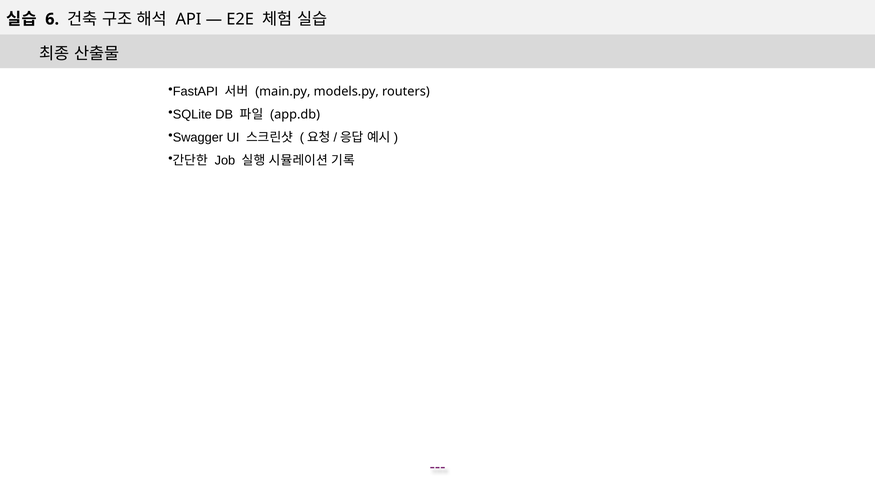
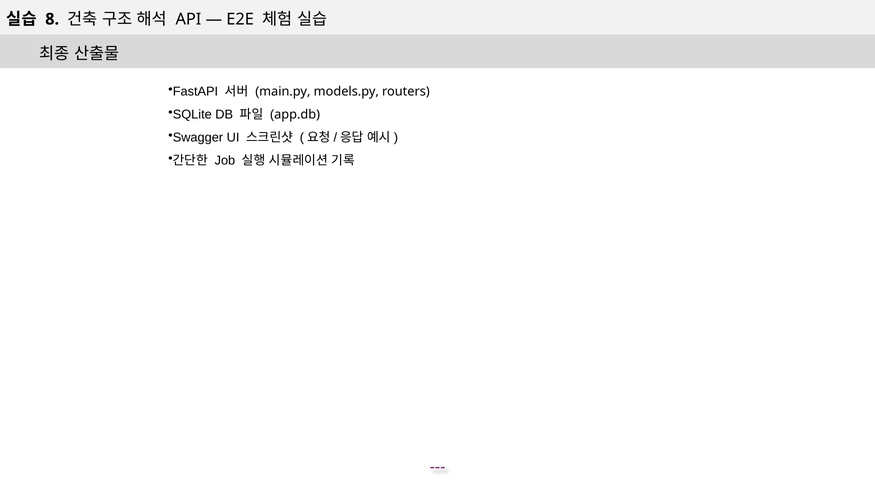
6: 6 -> 8
